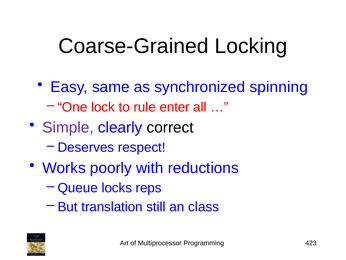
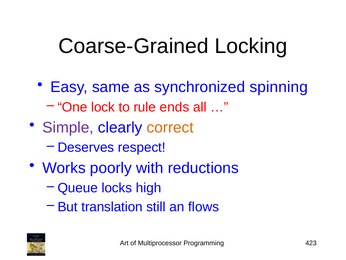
enter: enter -> ends
correct colour: black -> orange
reps: reps -> high
class: class -> flows
